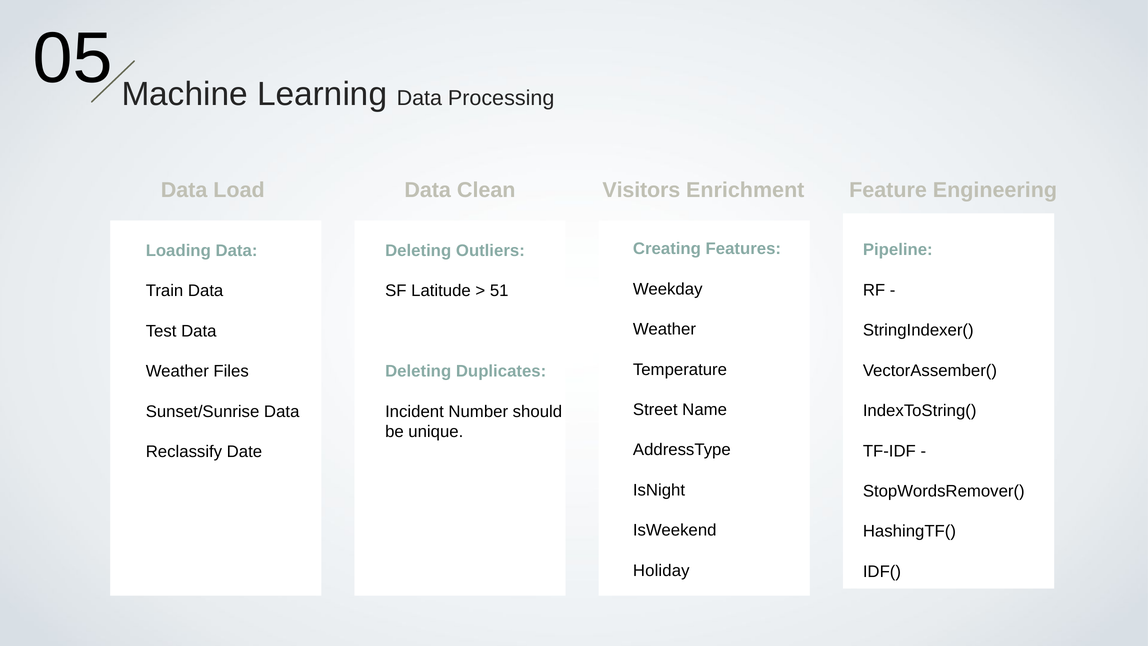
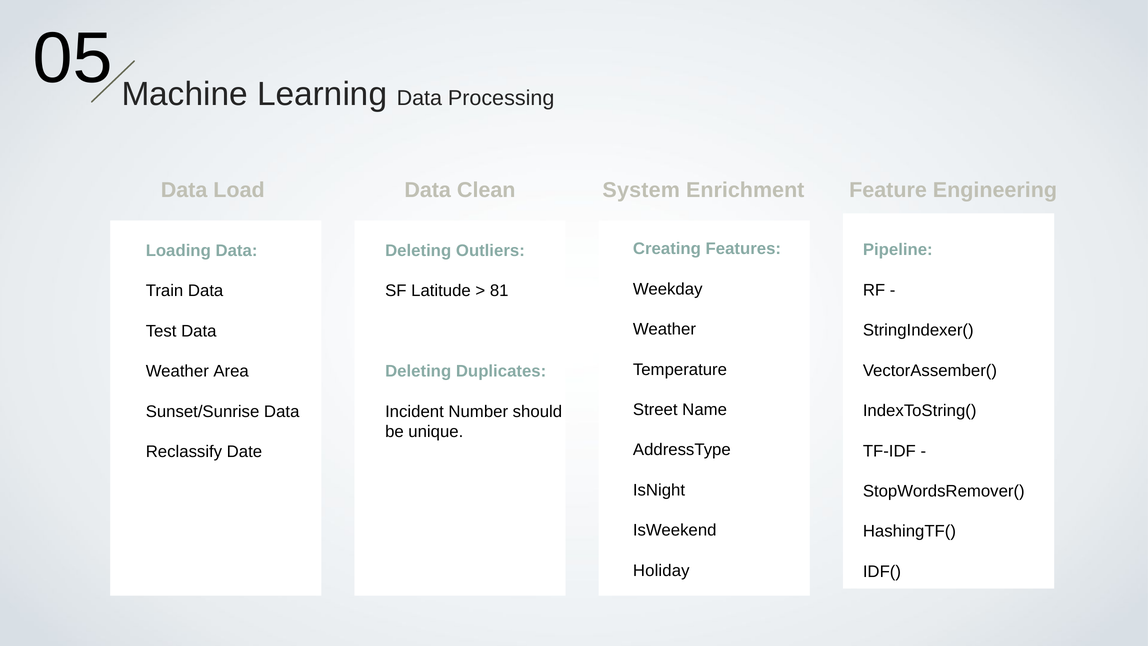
Visitors: Visitors -> System
51: 51 -> 81
Files: Files -> Area
